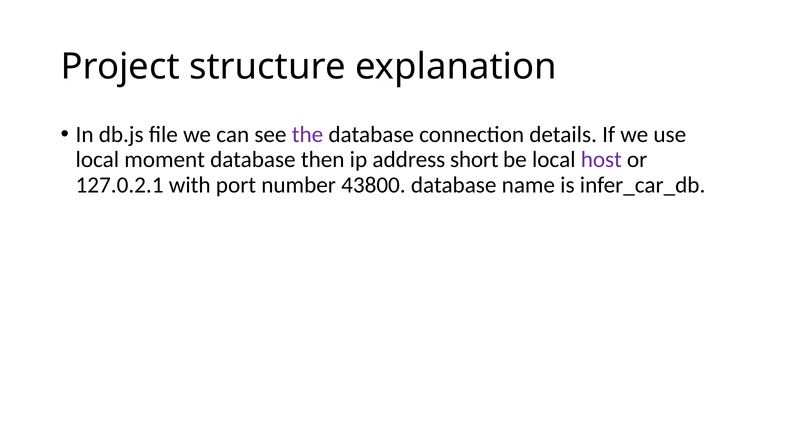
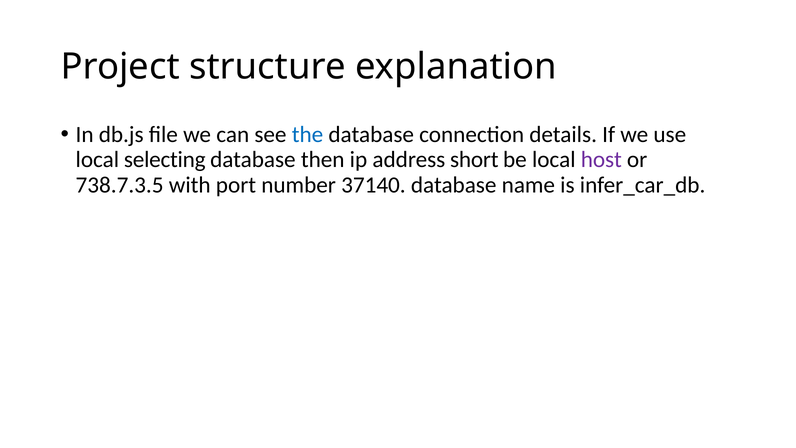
the colour: purple -> blue
moment: moment -> selecting
127.0.2.1: 127.0.2.1 -> 738.7.3.5
43800: 43800 -> 37140
